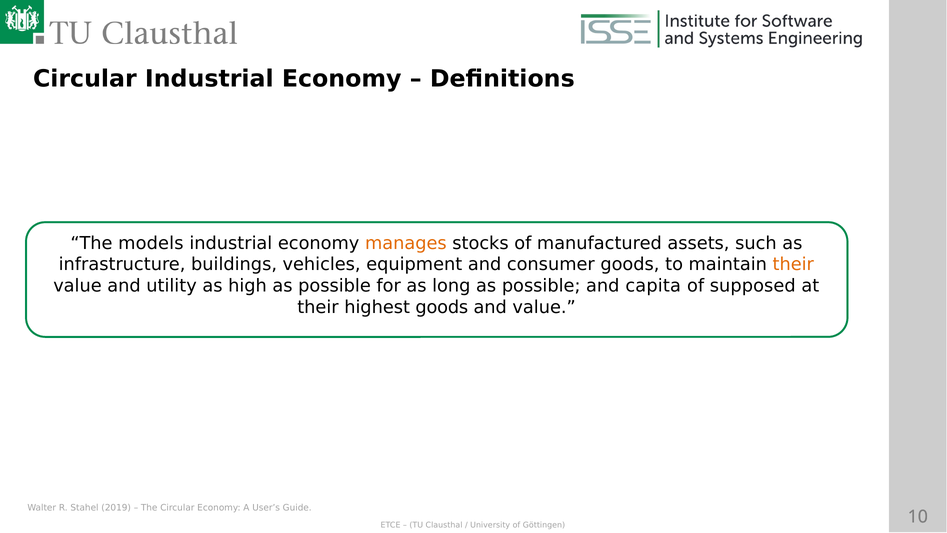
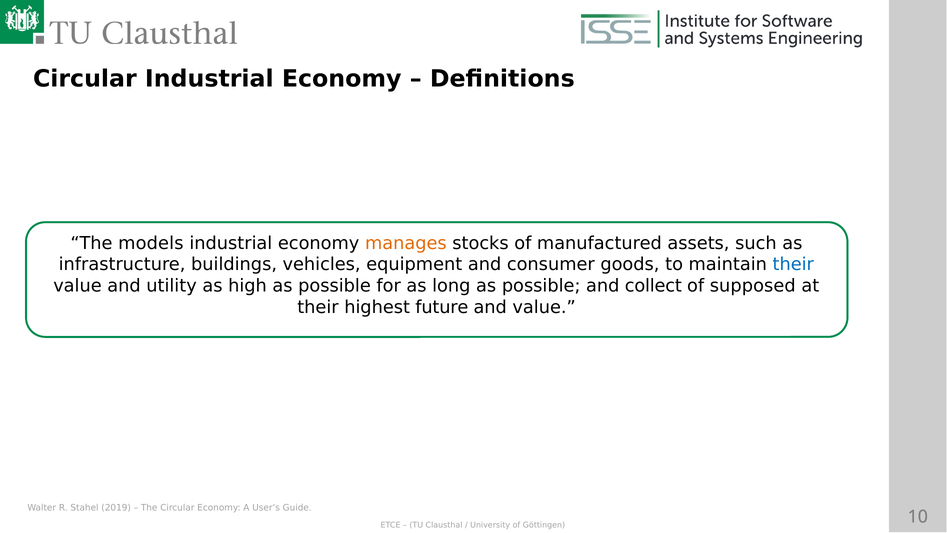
their at (793, 264) colour: orange -> blue
capita: capita -> collect
highest goods: goods -> future
